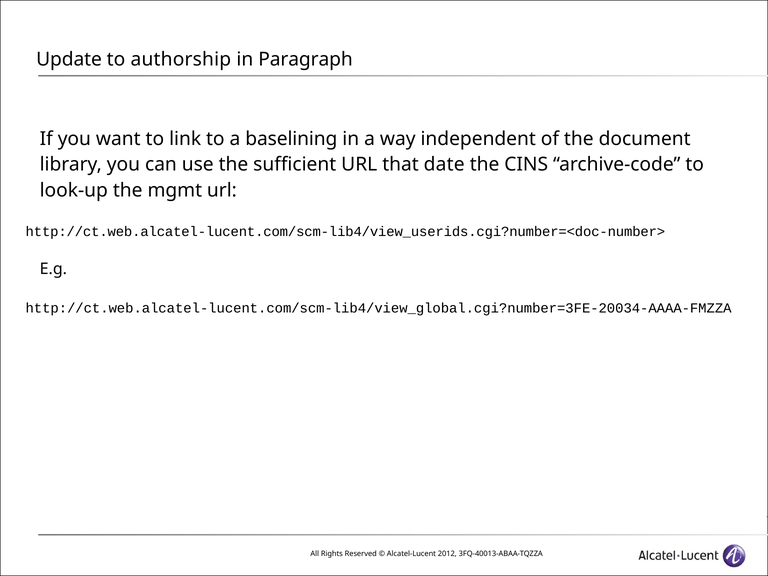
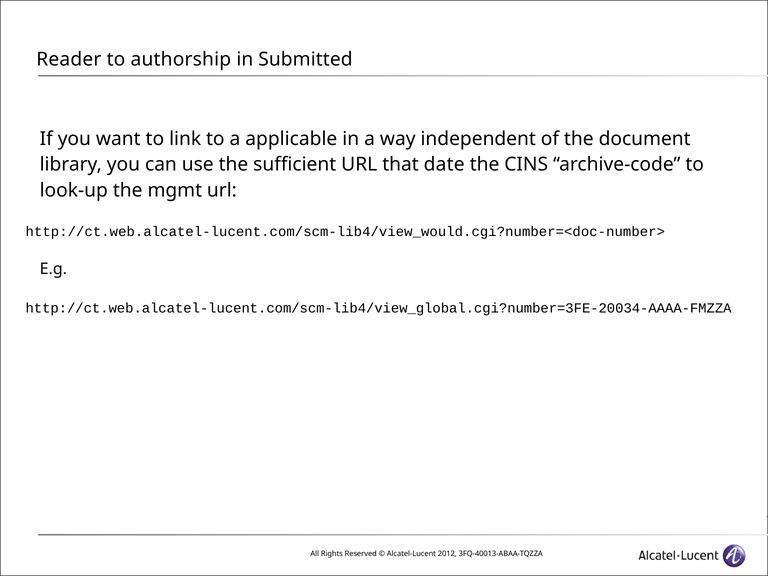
Update: Update -> Reader
Paragraph: Paragraph -> Submitted
baselining: baselining -> applicable
http://ct.web.alcatel-lucent.com/scm-lib4/view_userids.cgi?number=<doc-number>: http://ct.web.alcatel-lucent.com/scm-lib4/view_userids.cgi?number=<doc-number> -> http://ct.web.alcatel-lucent.com/scm-lib4/view_would.cgi?number=<doc-number>
